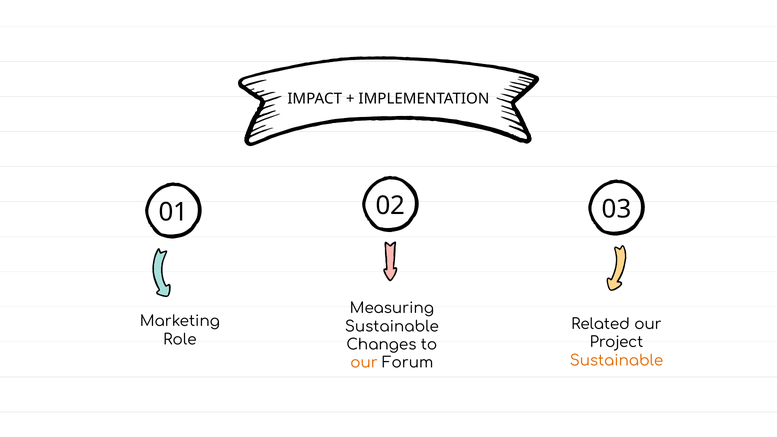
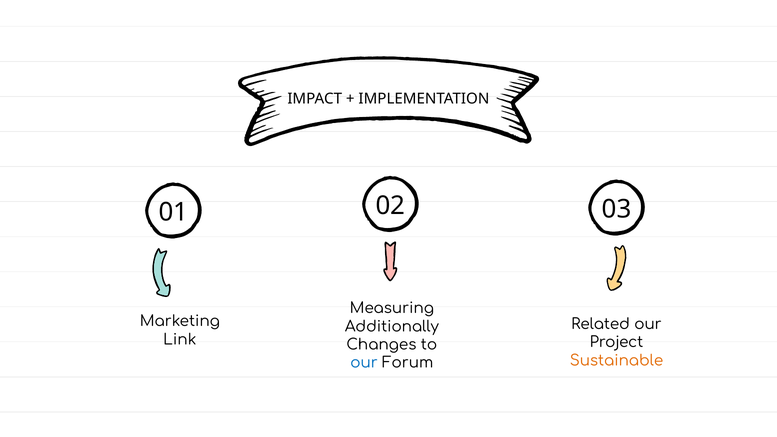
Sustainable at (392, 327): Sustainable -> Additionally
Role: Role -> Link
our at (364, 363) colour: orange -> blue
